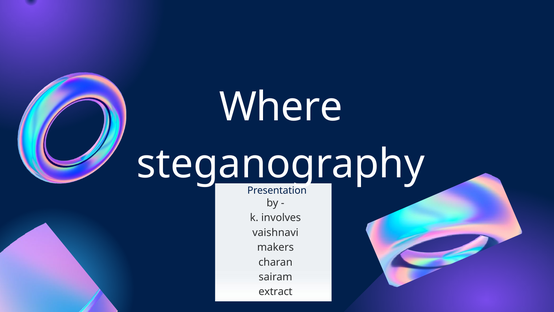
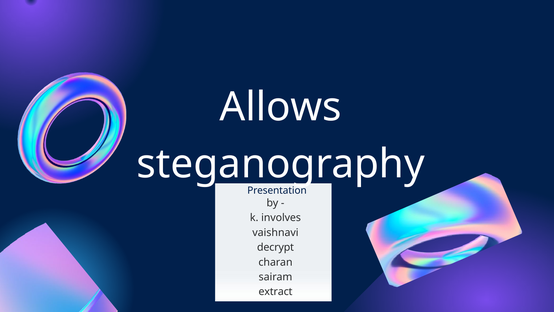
Where: Where -> Allows
makers: makers -> decrypt
